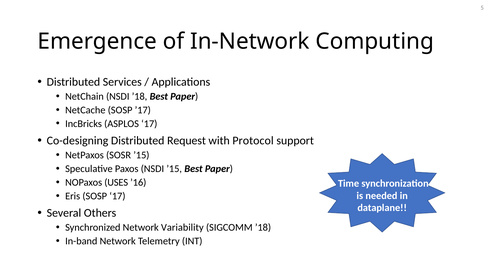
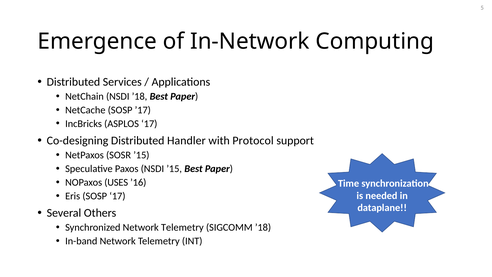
Request: Request -> Handler
Synchronized Network Variability: Variability -> Telemetry
